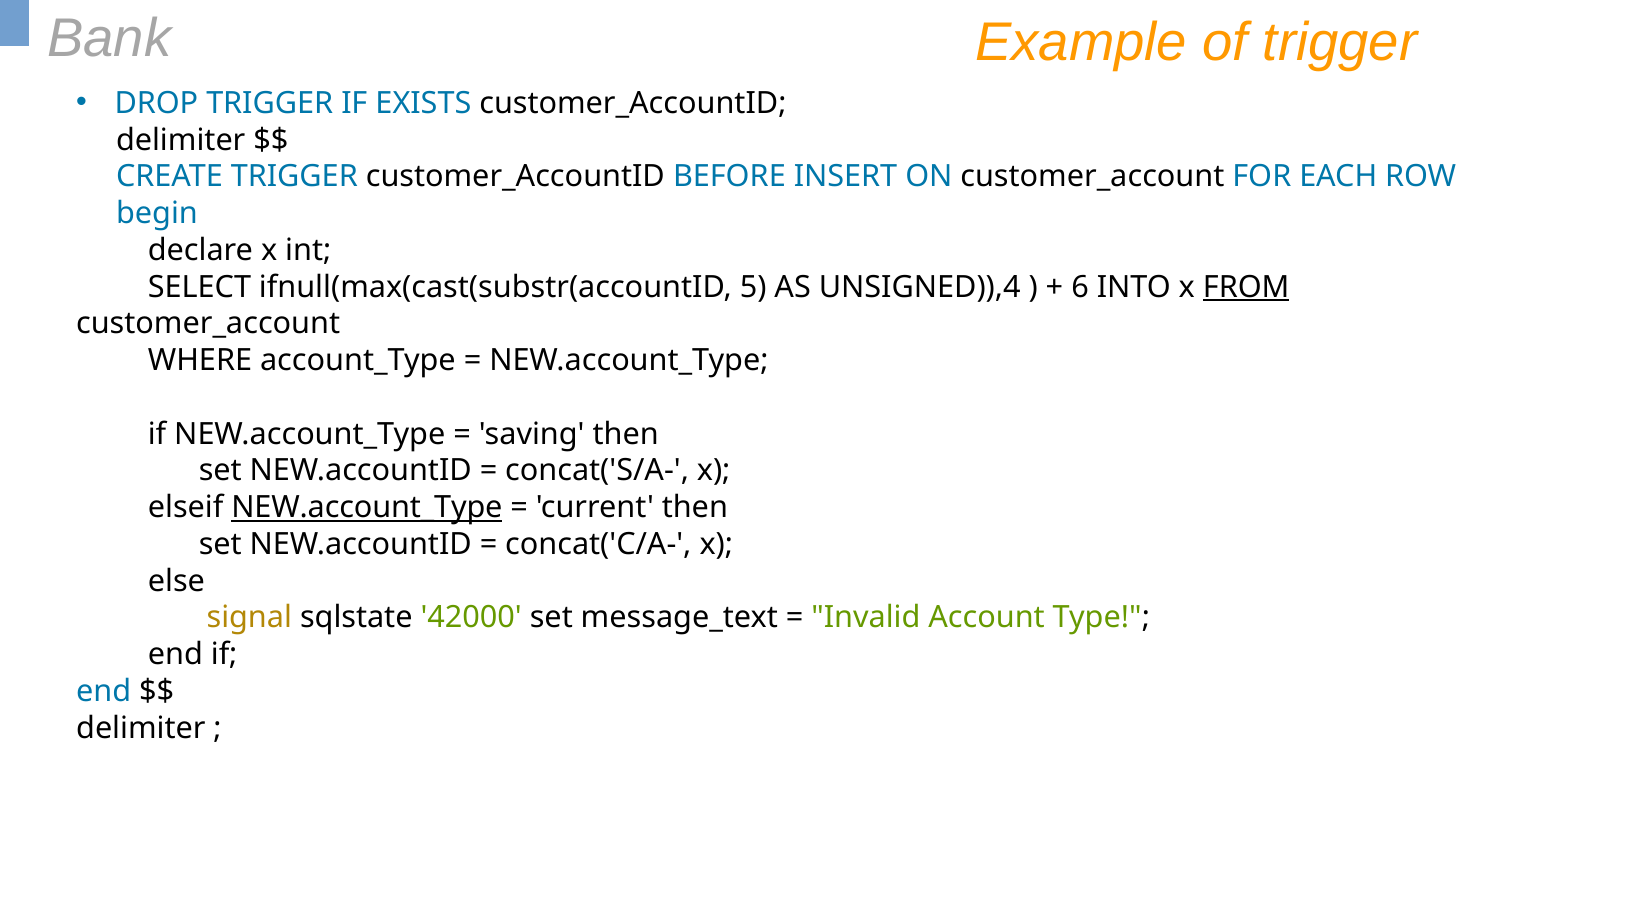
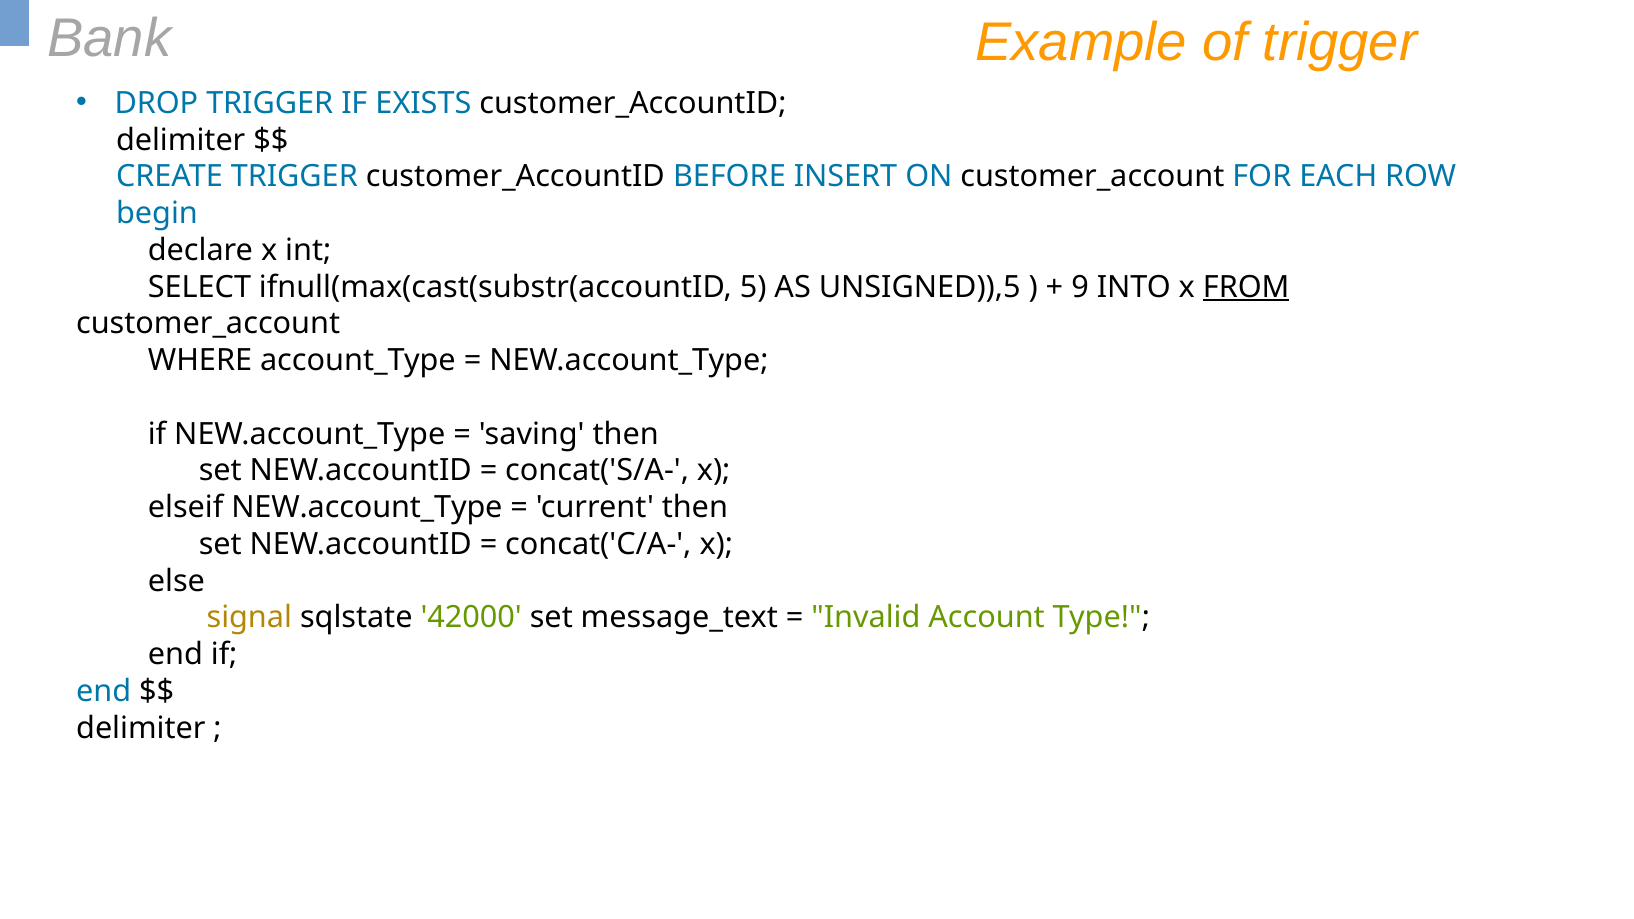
UNSIGNED)),4: UNSIGNED)),4 -> UNSIGNED)),5
6: 6 -> 9
NEW.account_Type at (367, 508) underline: present -> none
